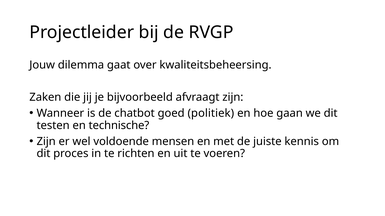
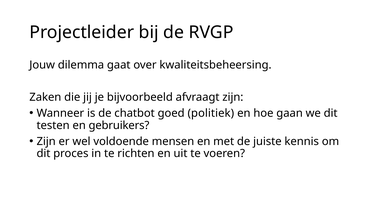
technische: technische -> gebruikers
